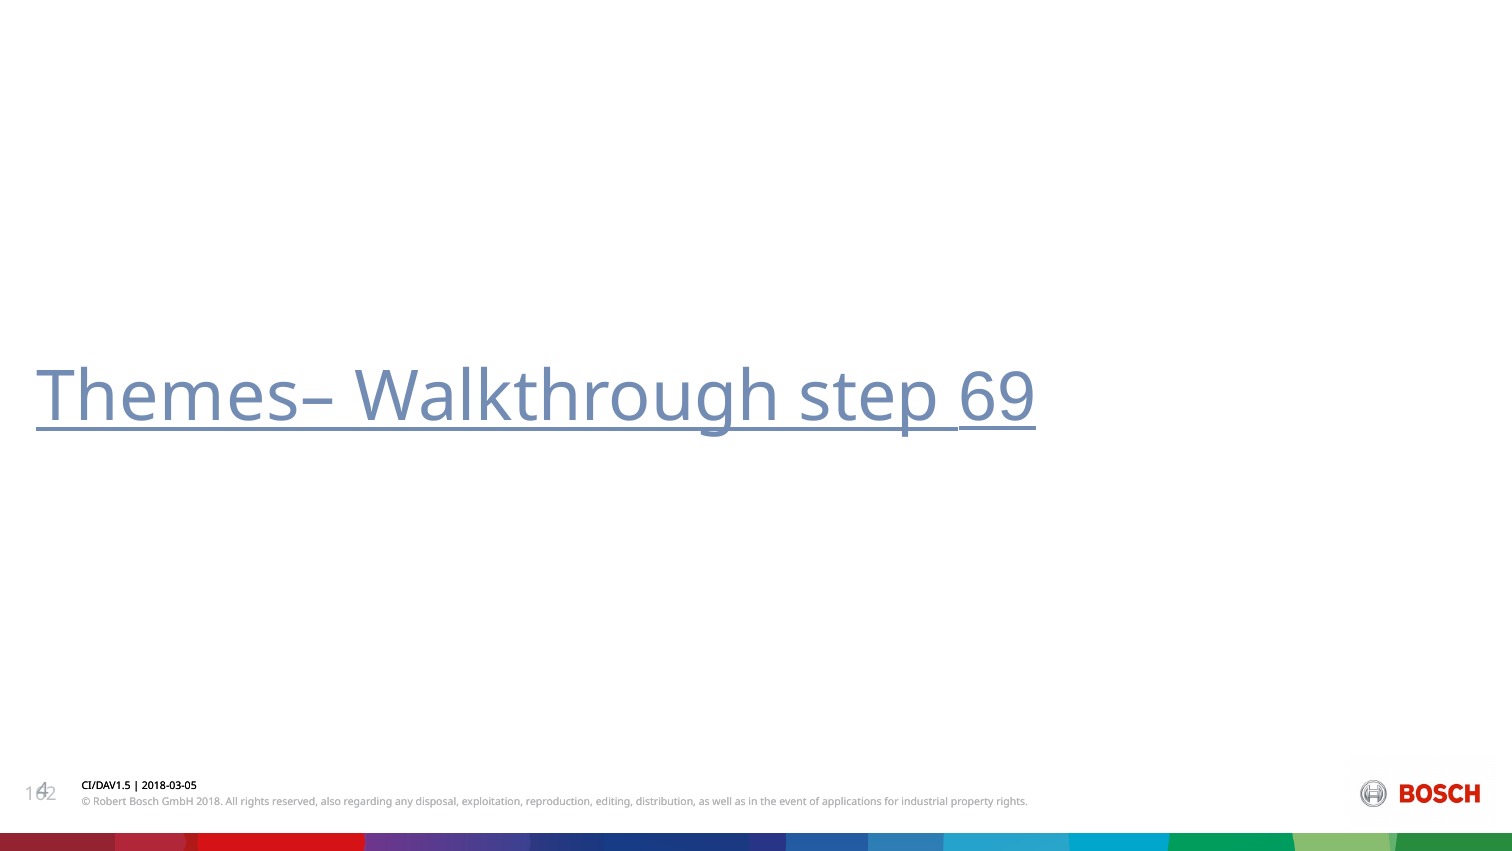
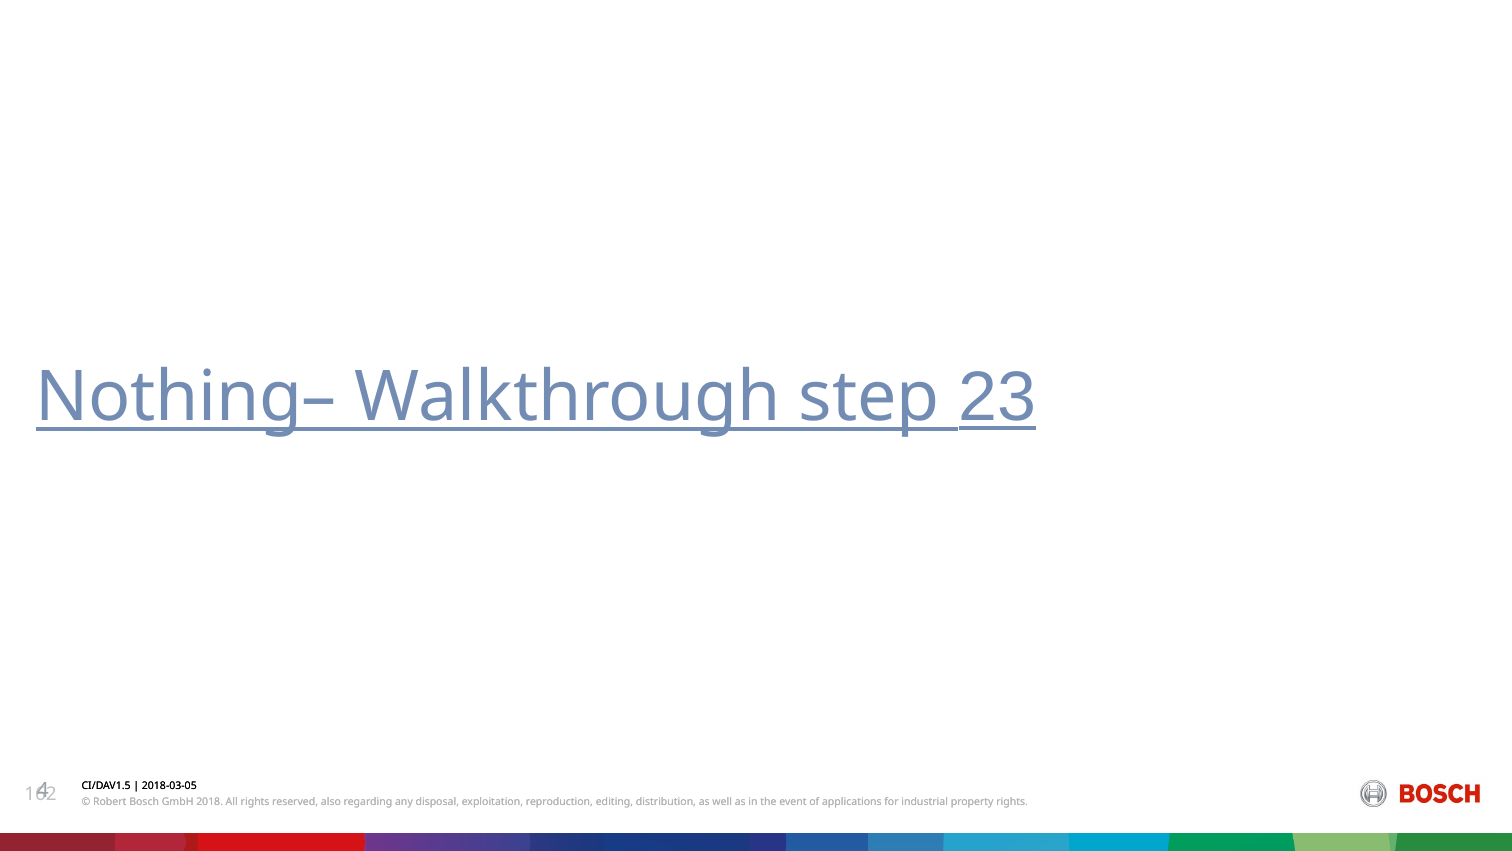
Themes–: Themes– -> Nothing–
69: 69 -> 23
